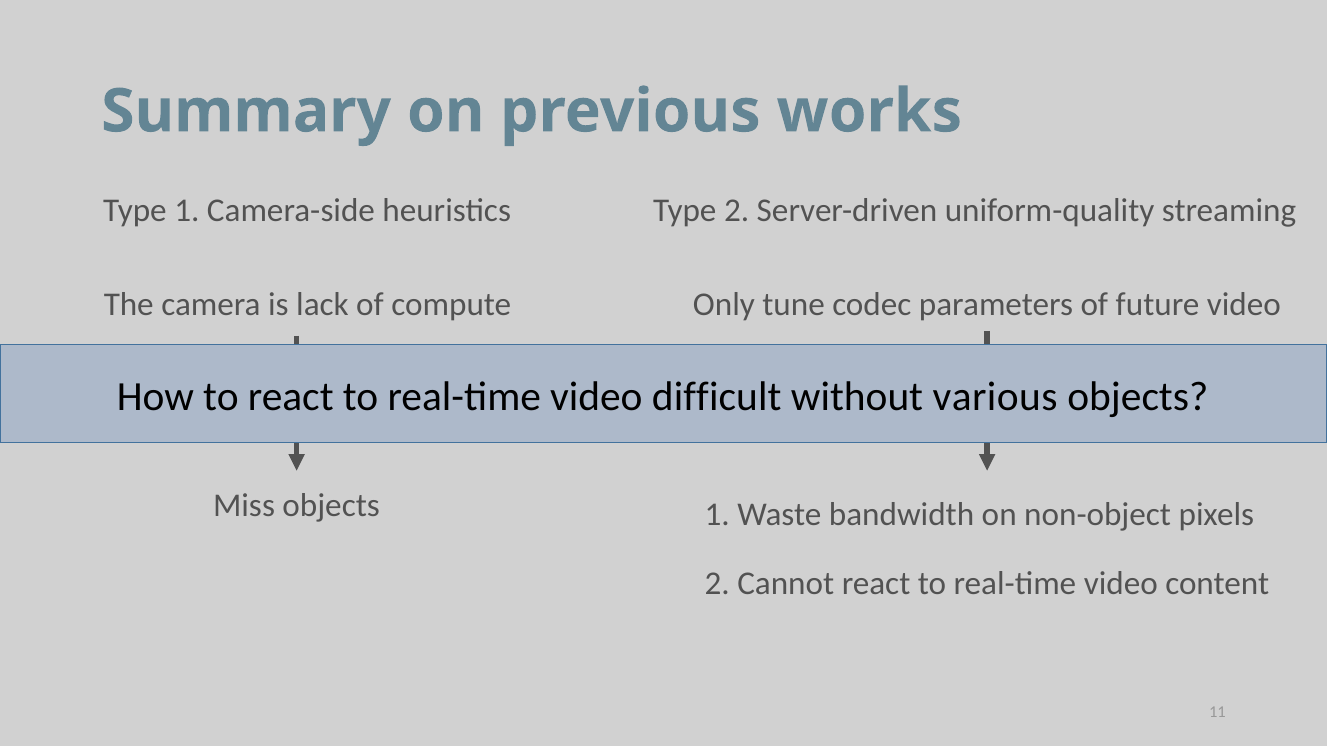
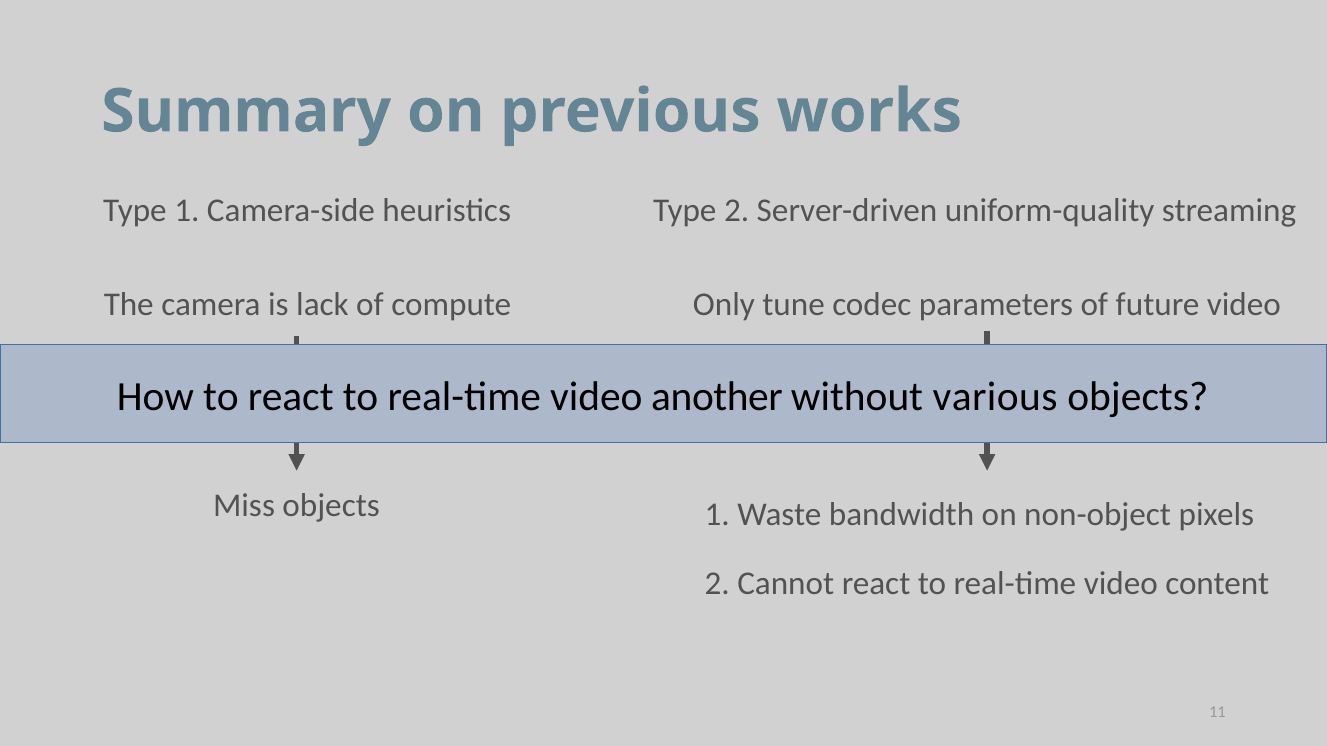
difficult: difficult -> another
